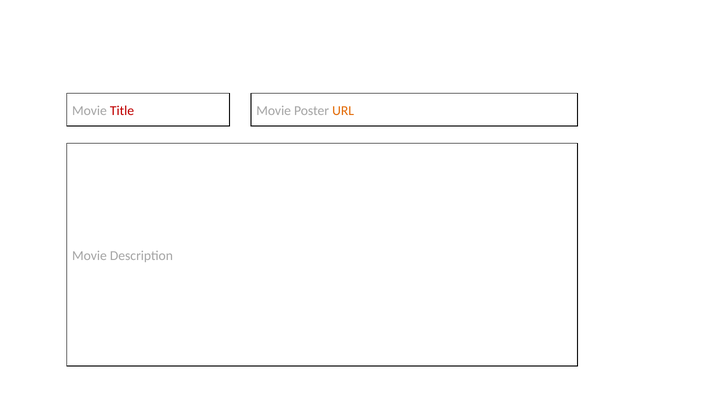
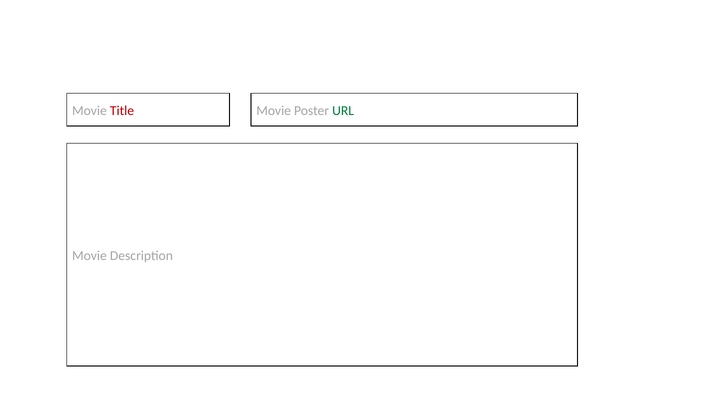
URL colour: orange -> green
